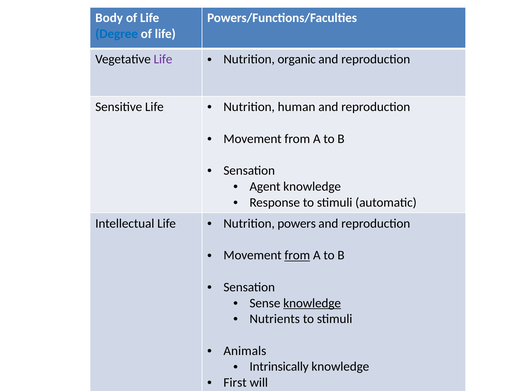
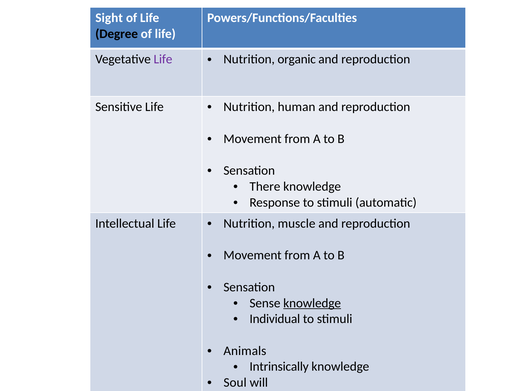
Body: Body -> Sight
Degree colour: blue -> black
Agent: Agent -> There
powers: powers -> muscle
from at (297, 255) underline: present -> none
Nutrients: Nutrients -> Individual
First: First -> Soul
